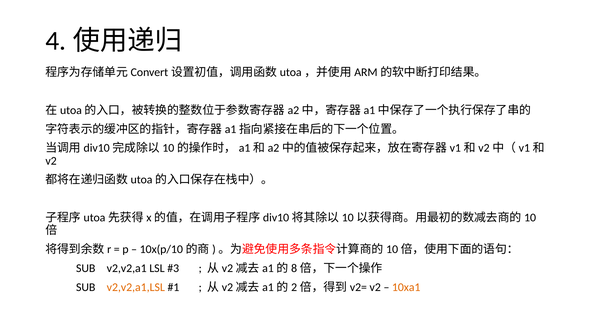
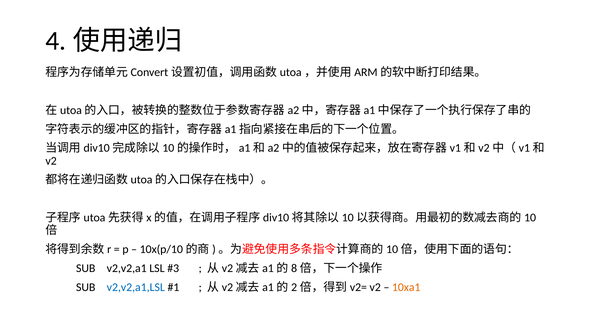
v2,v2,a1,LSL colour: orange -> blue
